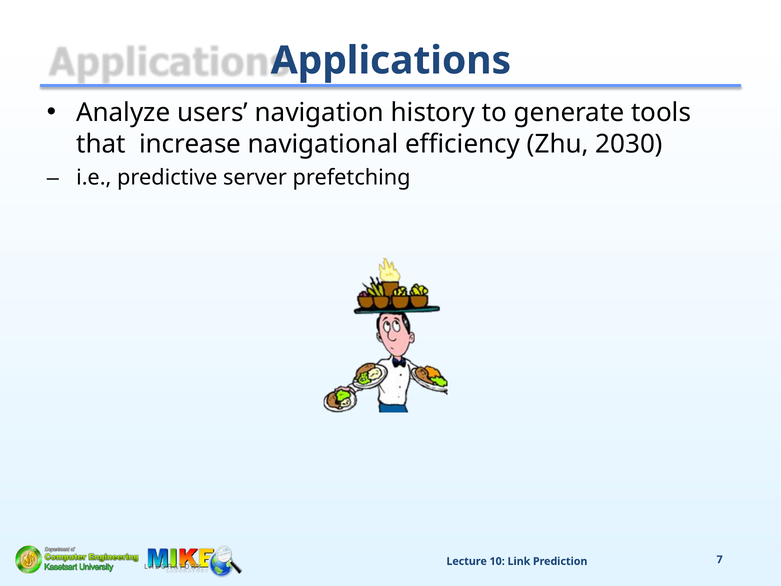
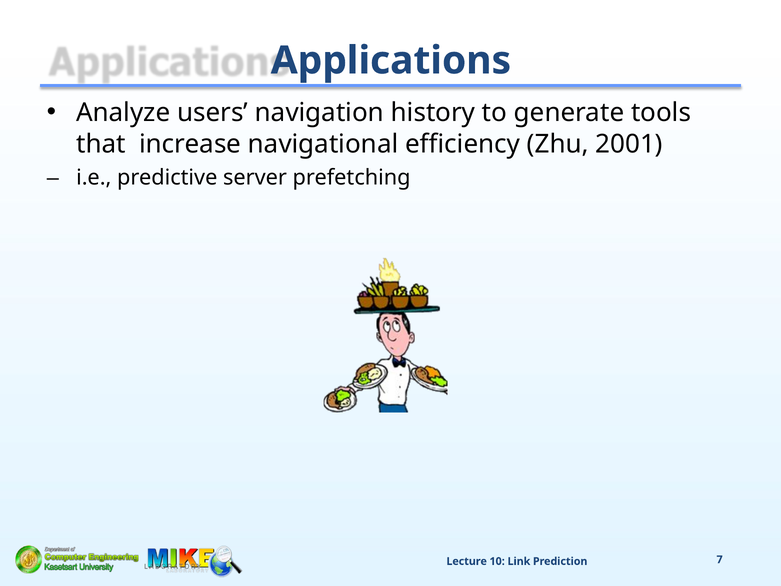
2030: 2030 -> 2001
